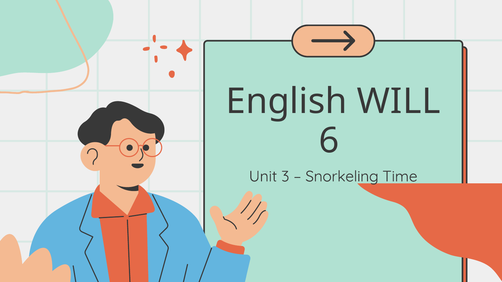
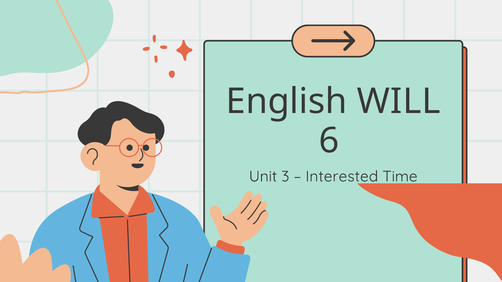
Snorkeling: Snorkeling -> Interested
